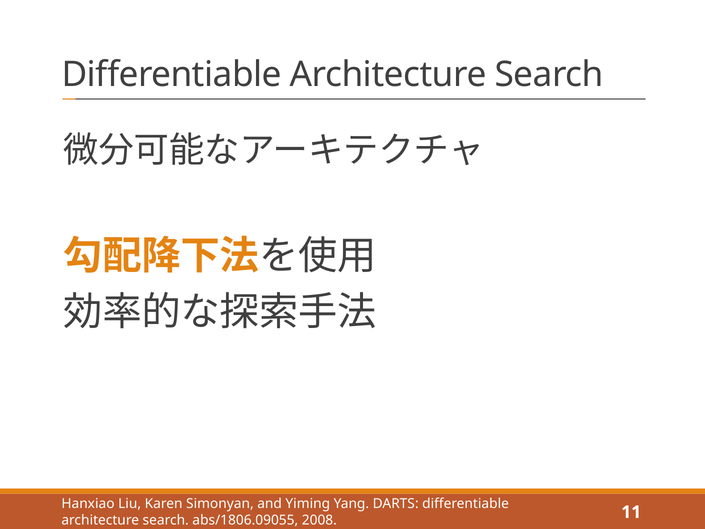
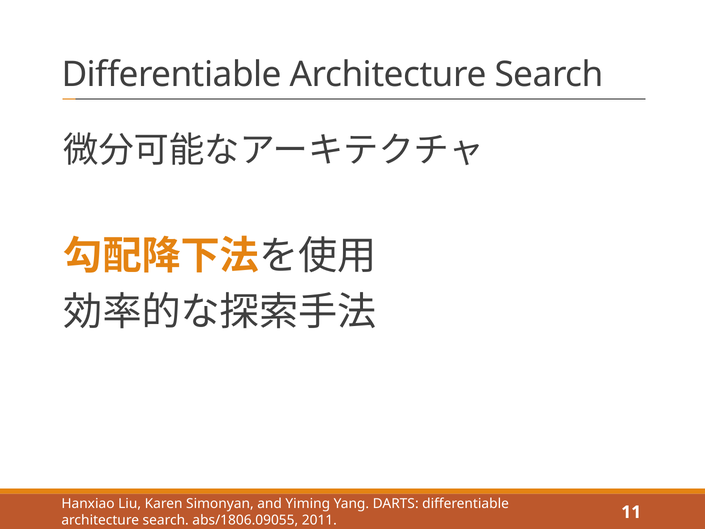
2008: 2008 -> 2011
